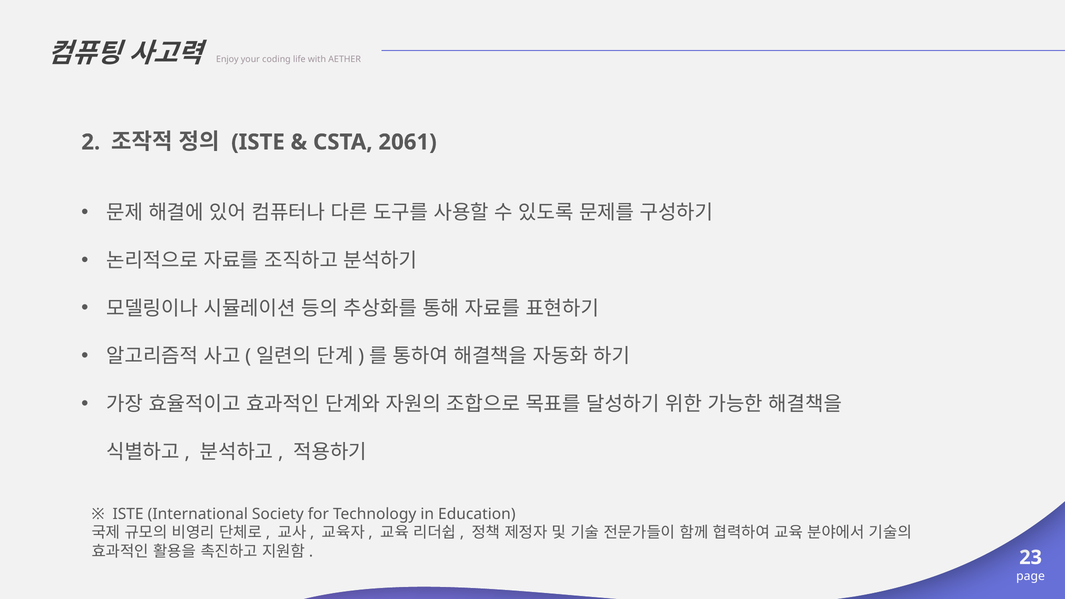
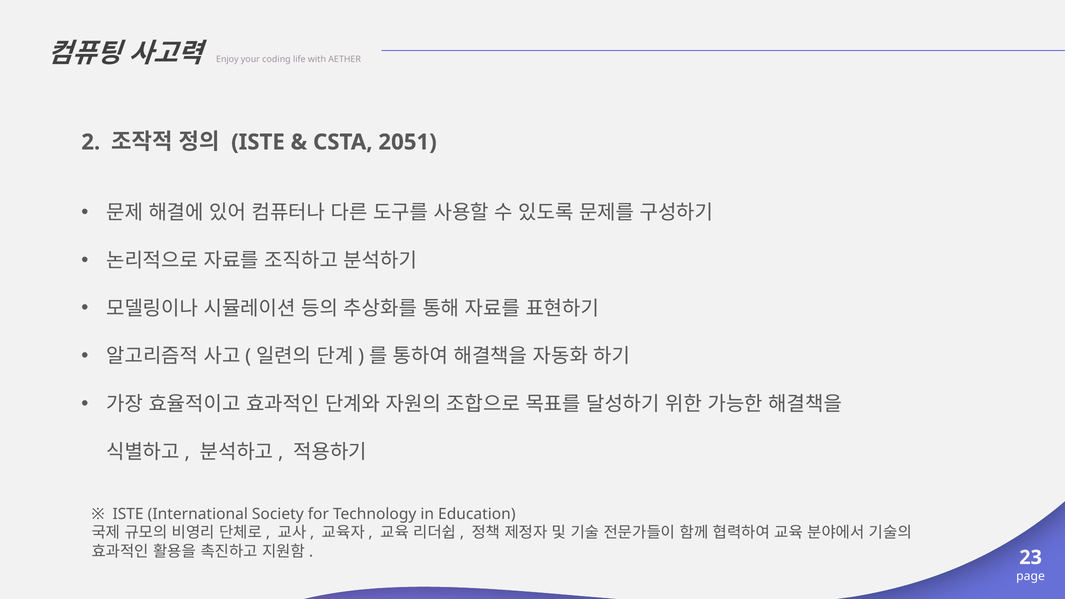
2061: 2061 -> 2051
